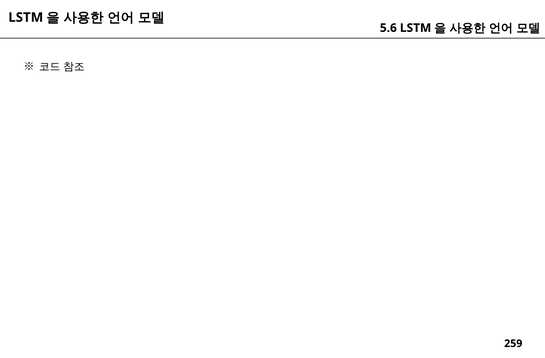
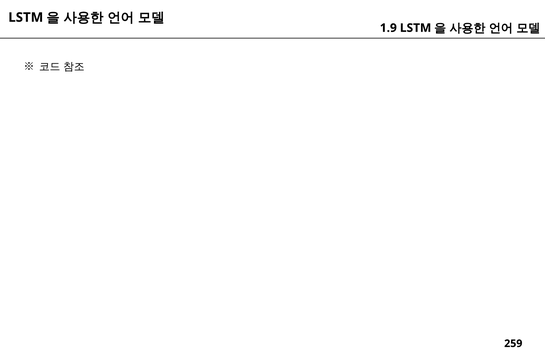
5.6: 5.6 -> 1.9
